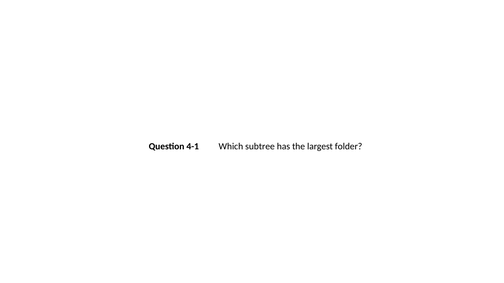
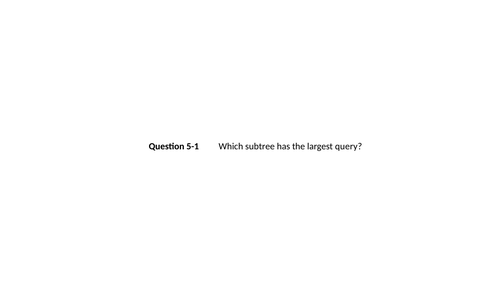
4-1: 4-1 -> 5-1
folder: folder -> query
